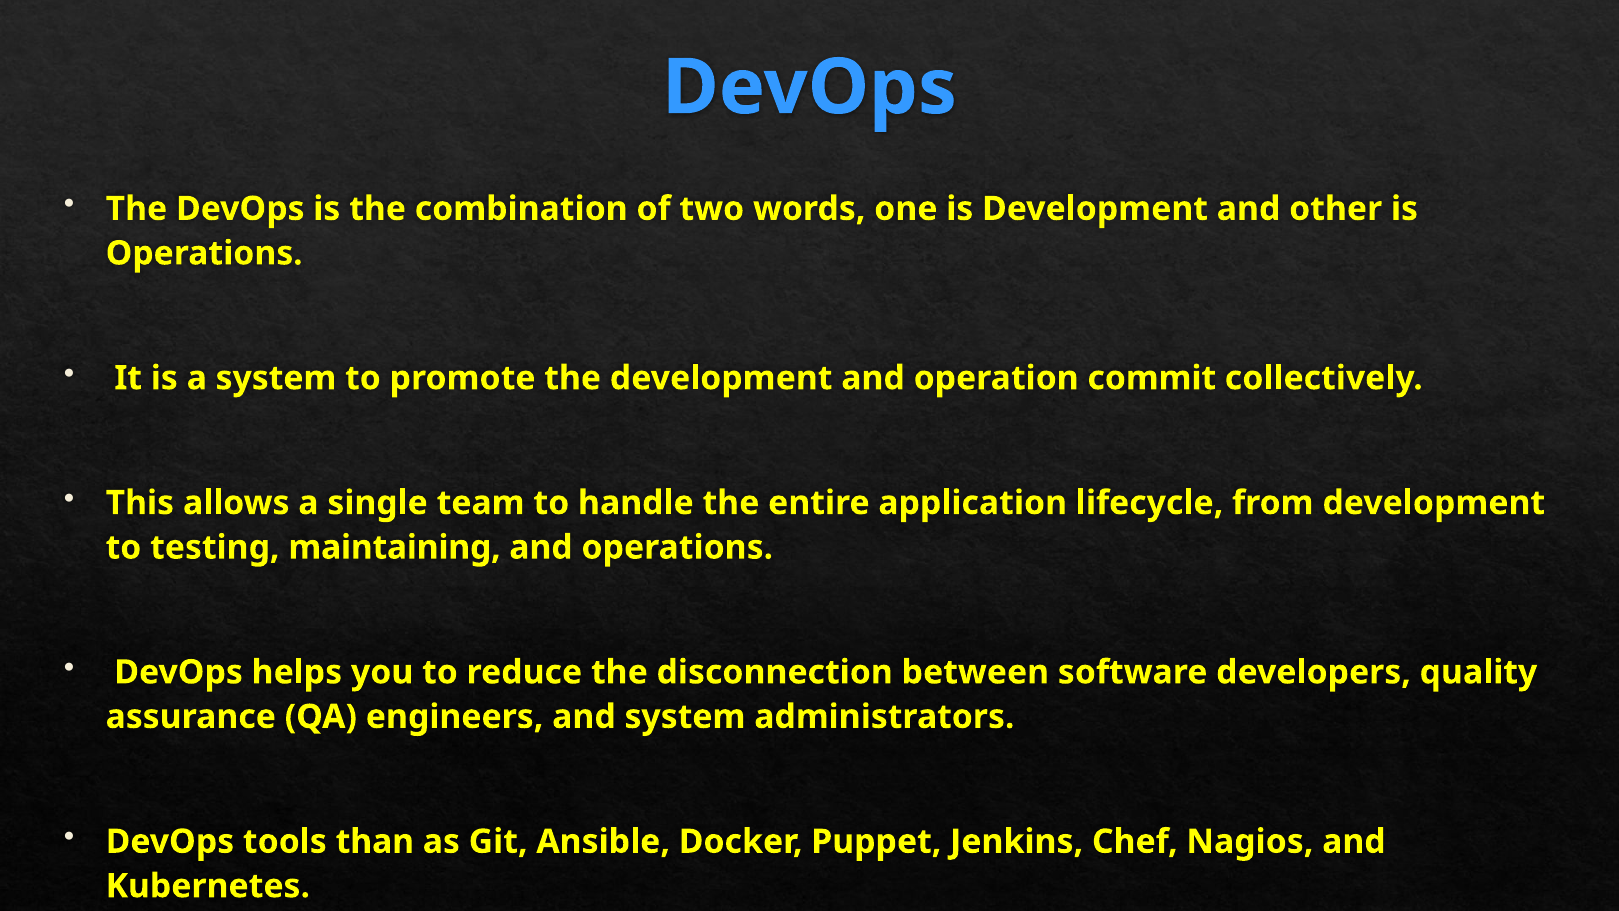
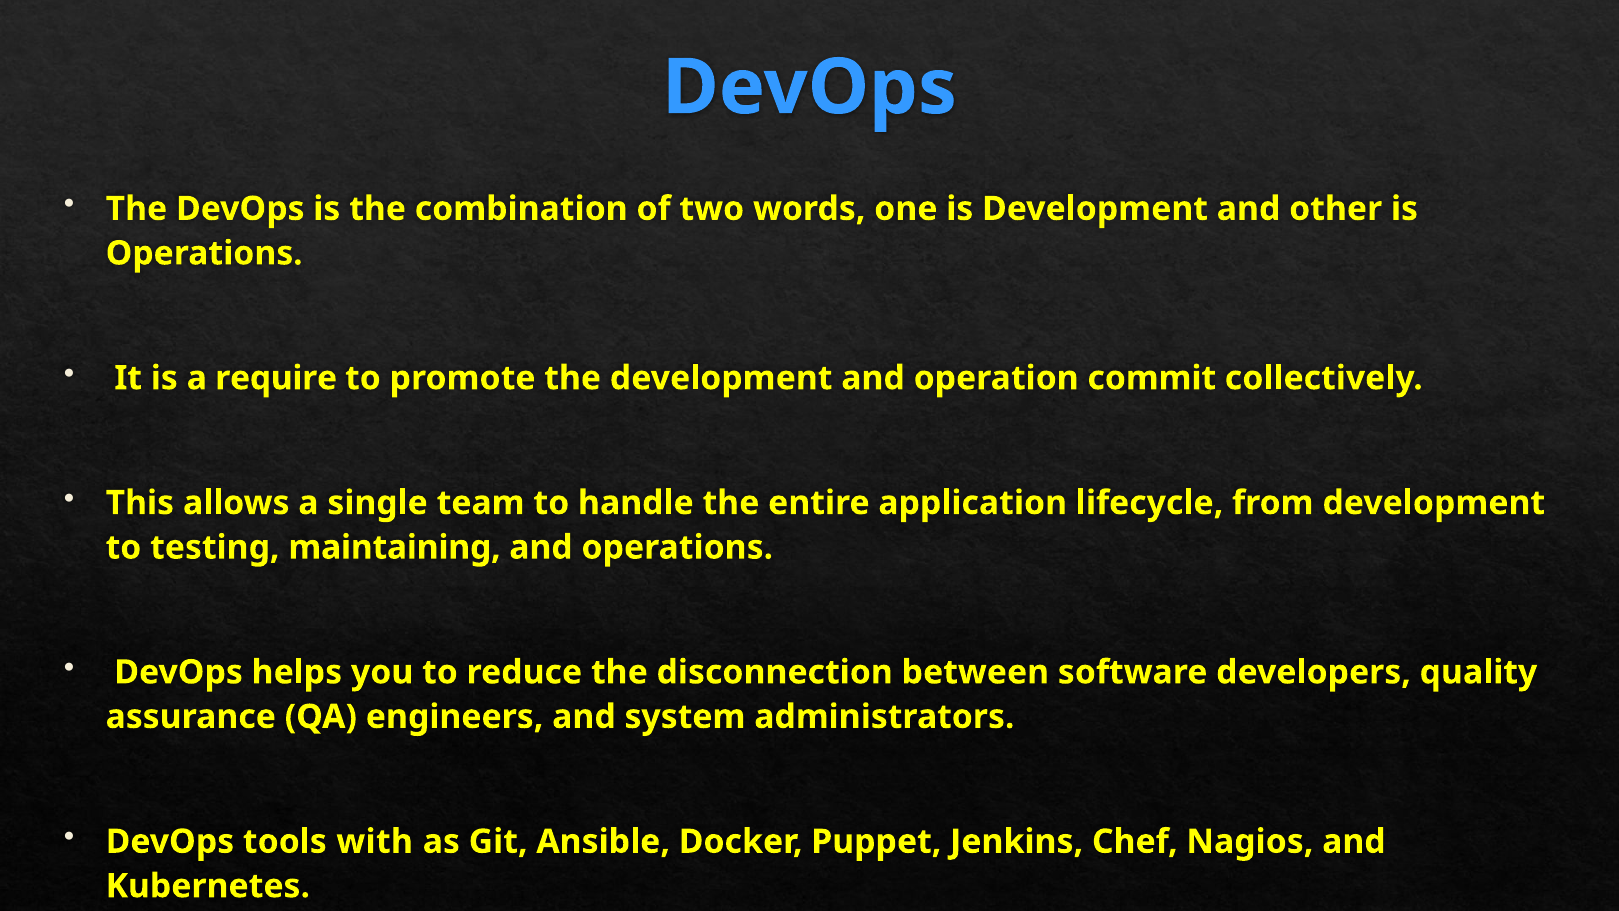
a system: system -> require
than: than -> with
